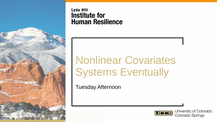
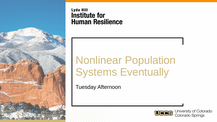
Covariates: Covariates -> Population
